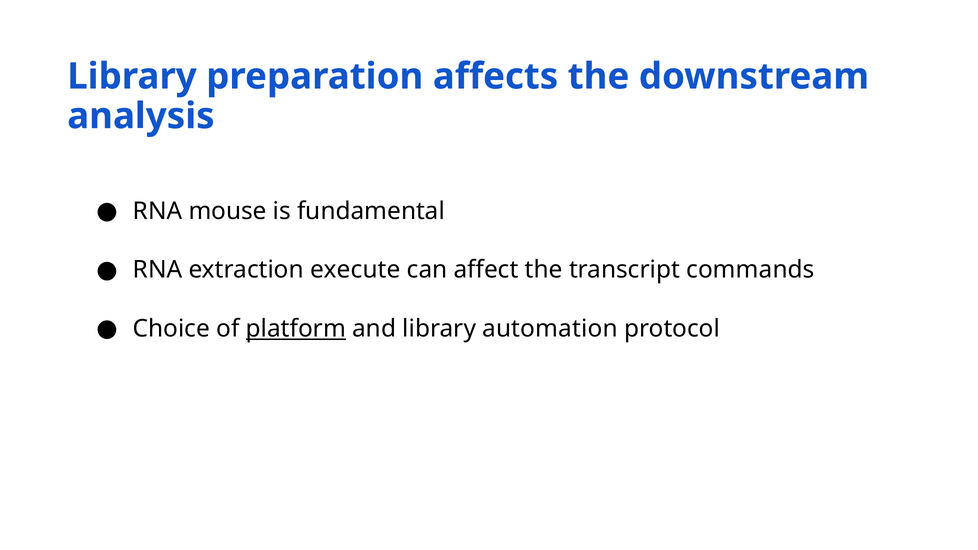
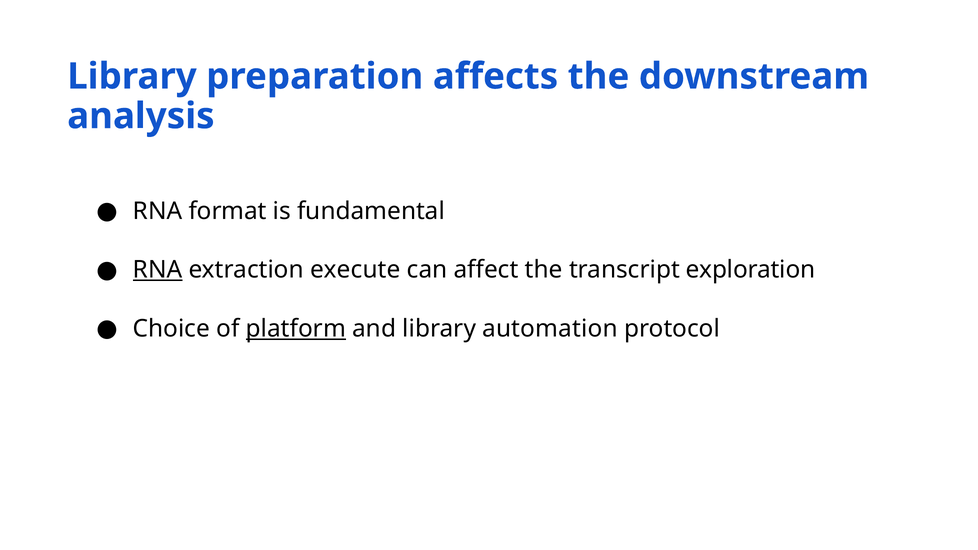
mouse: mouse -> format
RNA at (158, 270) underline: none -> present
commands: commands -> exploration
